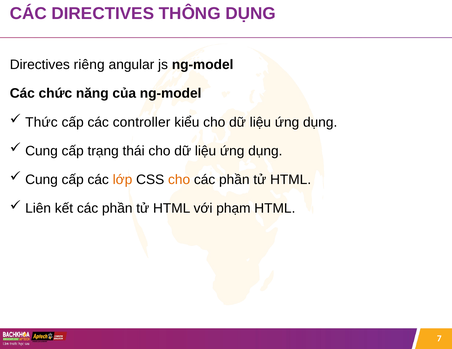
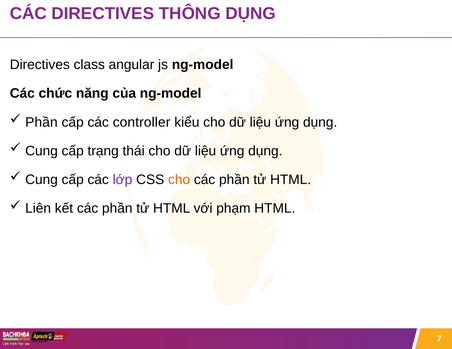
riêng: riêng -> class
Thức at (41, 122): Thức -> Phần
lớp colour: orange -> purple
